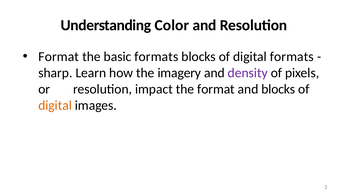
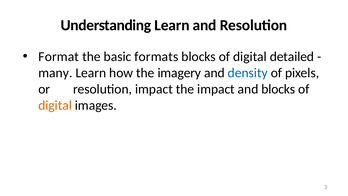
Understanding Color: Color -> Learn
digital formats: formats -> detailed
sharp: sharp -> many
density colour: purple -> blue
the format: format -> impact
